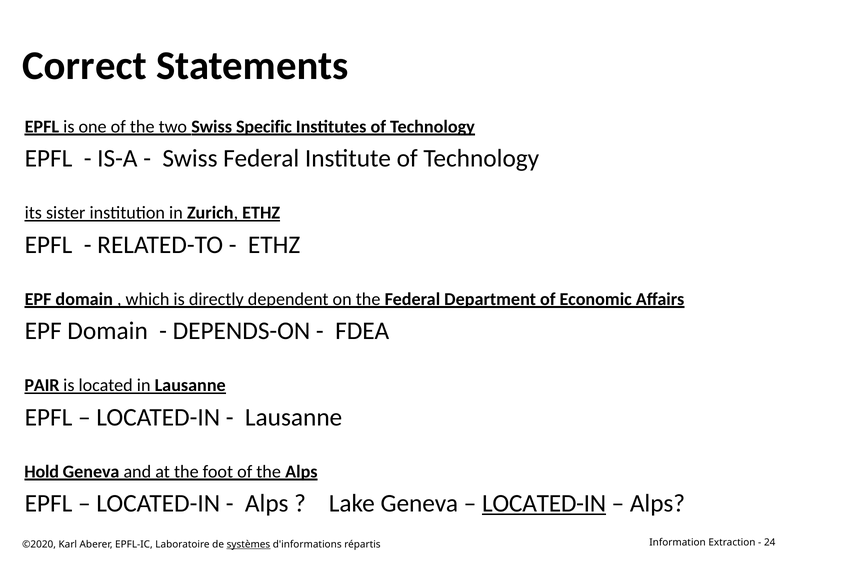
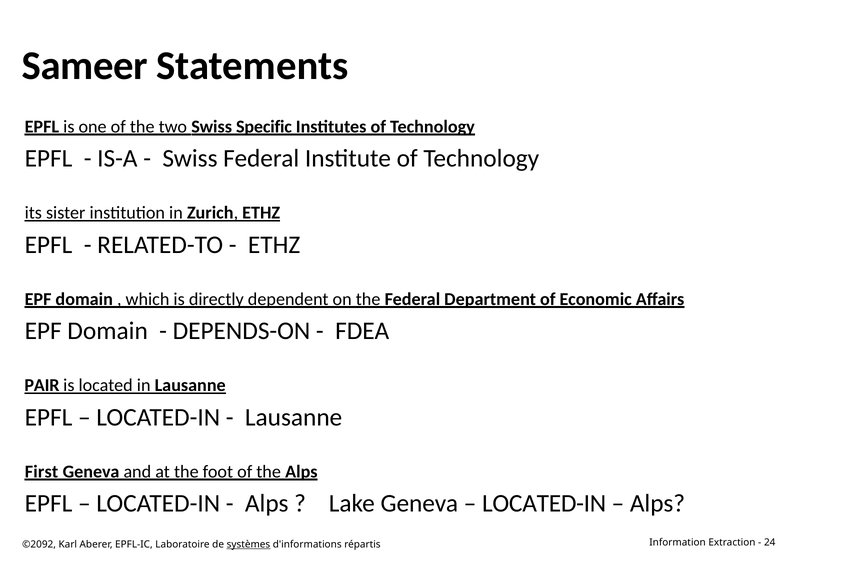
Correct: Correct -> Sameer
Hold: Hold -> First
LOCATED-IN at (544, 503) underline: present -> none
©2020: ©2020 -> ©2092
